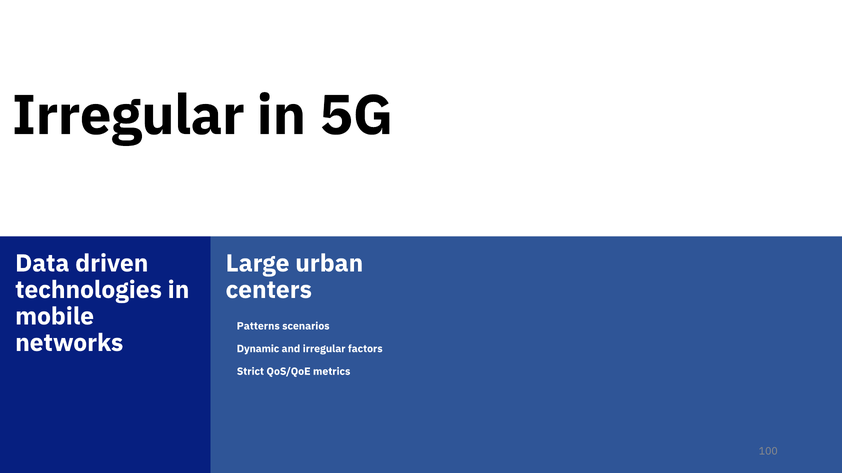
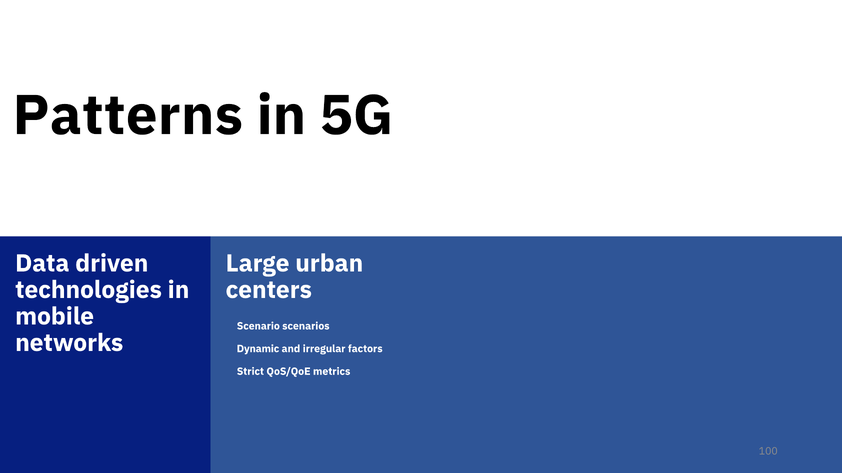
Irregular at (128, 116): Irregular -> Patterns
Patterns: Patterns -> Scenario
